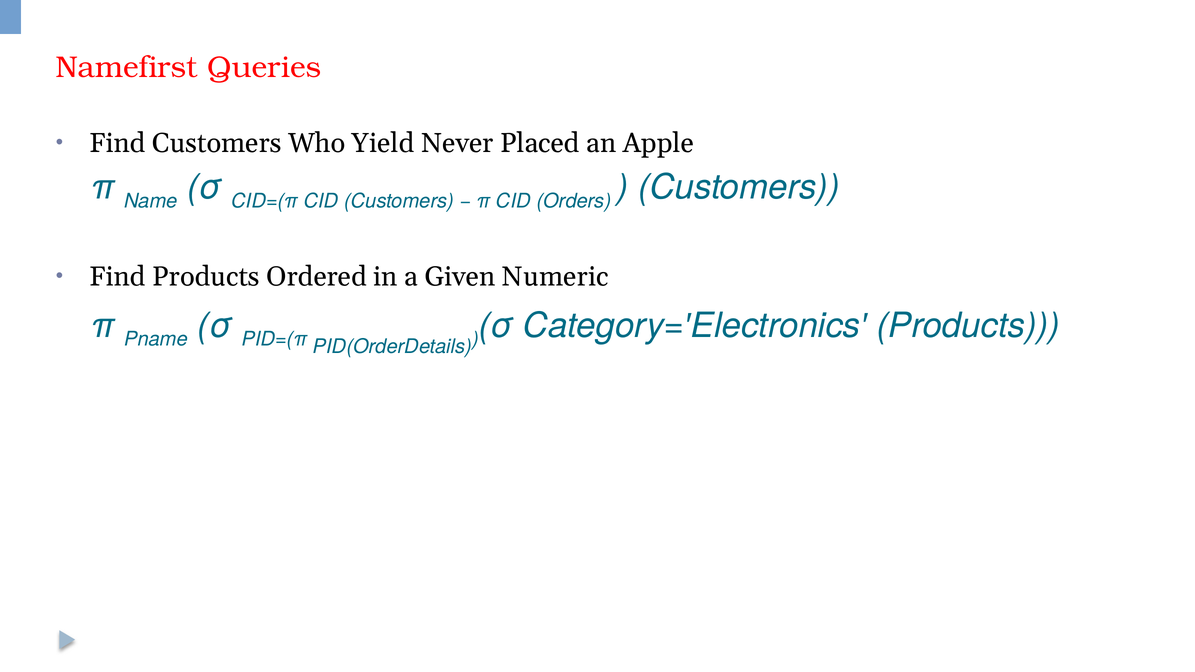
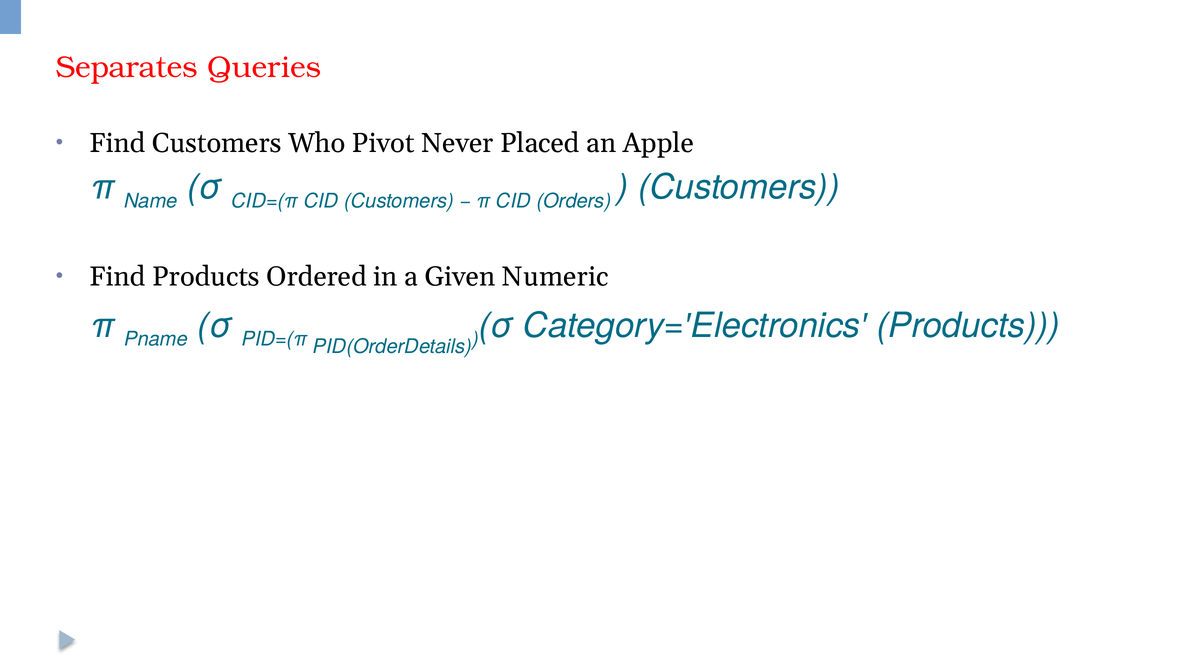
Namefirst: Namefirst -> Separates
Yield: Yield -> Pivot
